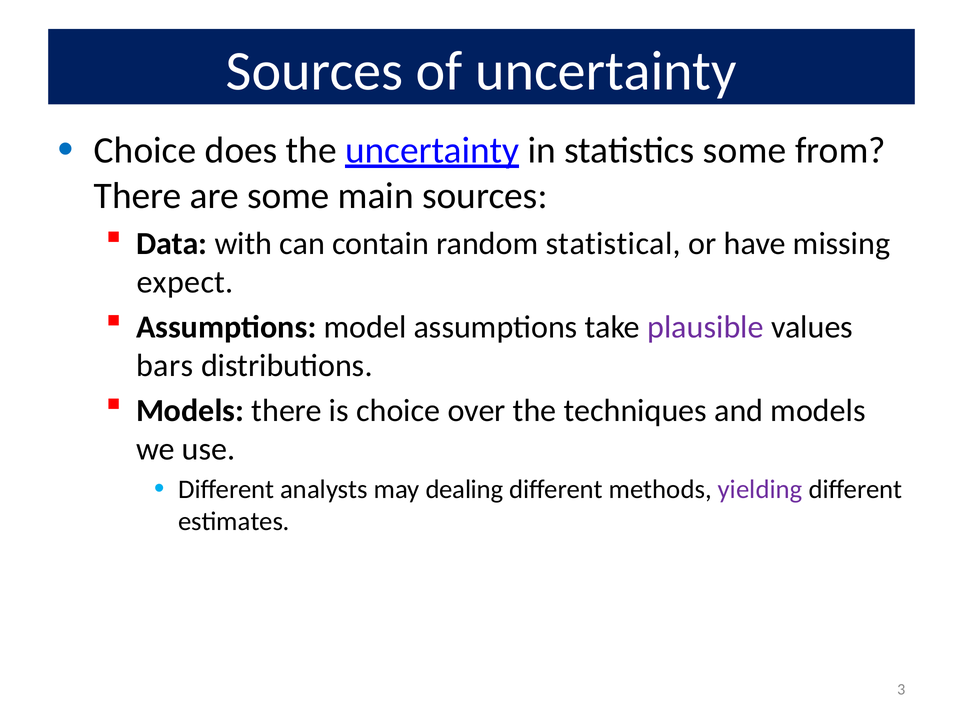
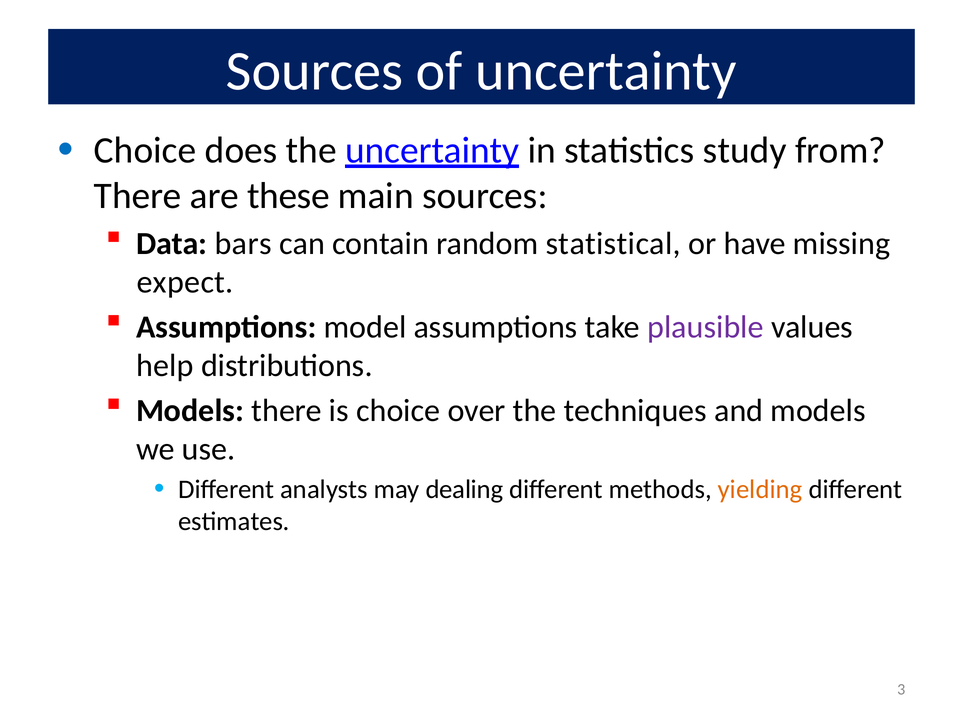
statistics some: some -> study
are some: some -> these
with: with -> bars
bars: bars -> help
yielding colour: purple -> orange
